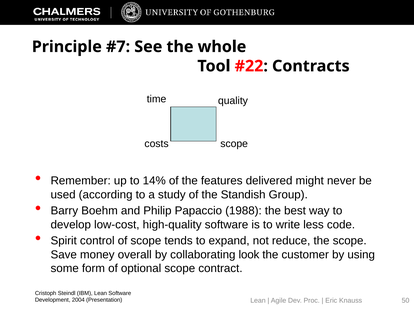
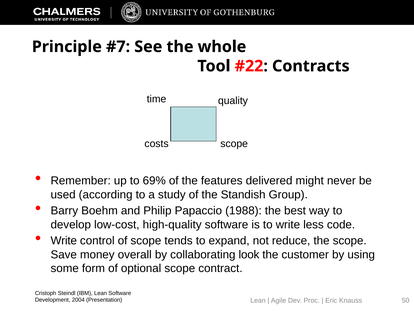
14%: 14% -> 69%
Spirit at (64, 240): Spirit -> Write
